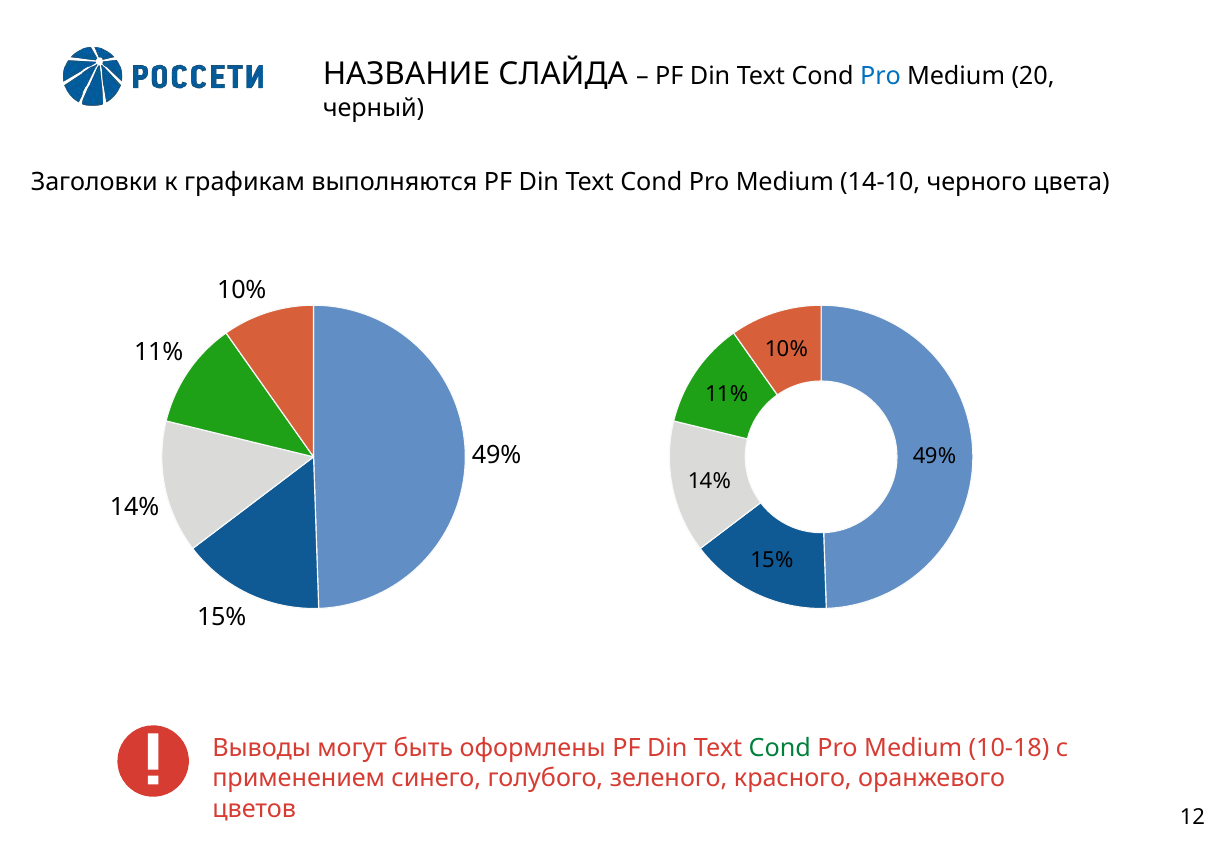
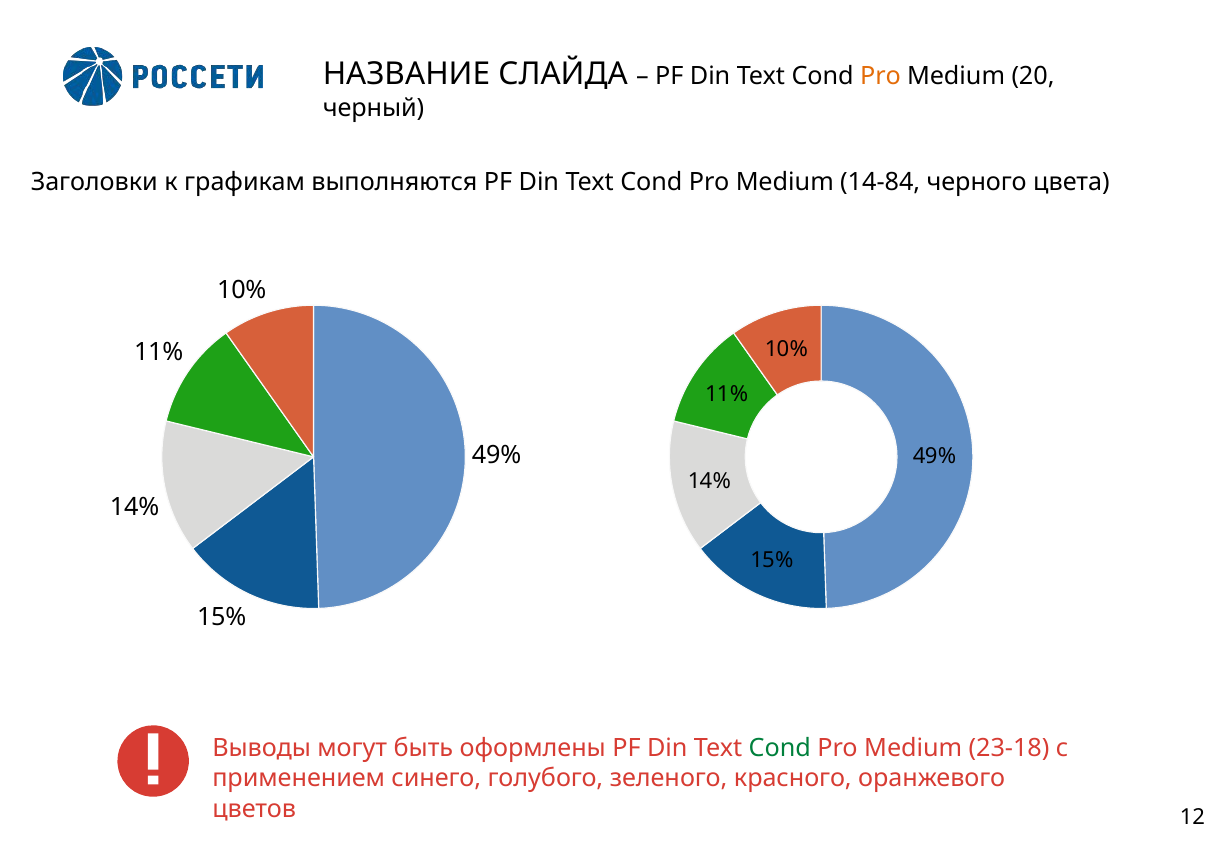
Pro at (881, 76) colour: blue -> orange
14-10: 14-10 -> 14-84
10-18: 10-18 -> 23-18
